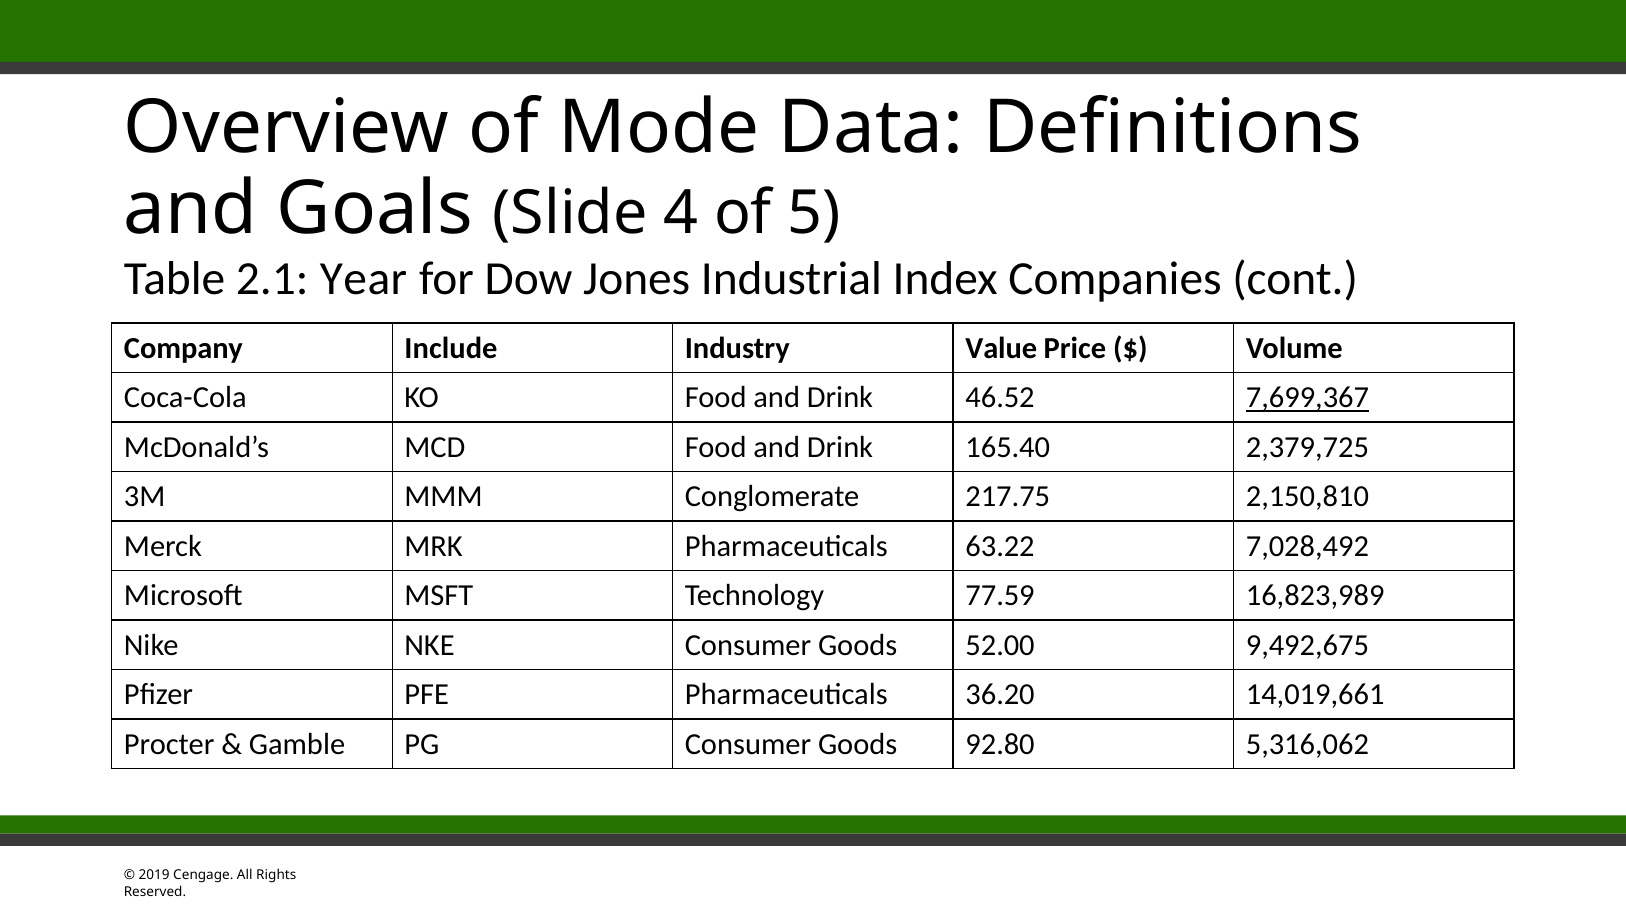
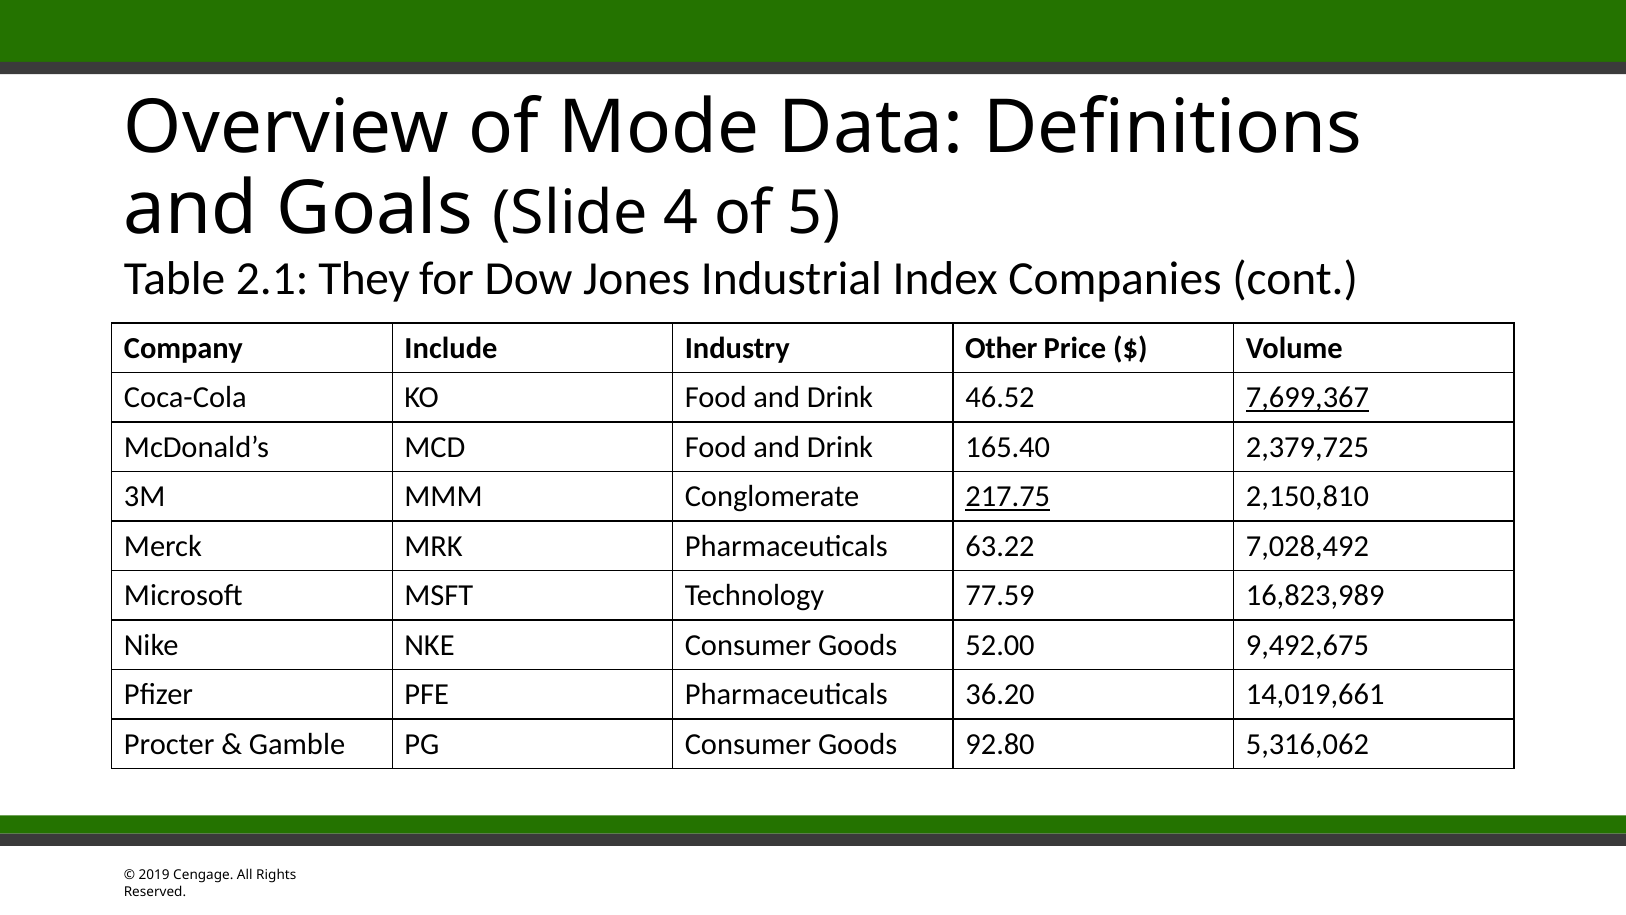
Year: Year -> They
Value: Value -> Other
217.75 underline: none -> present
